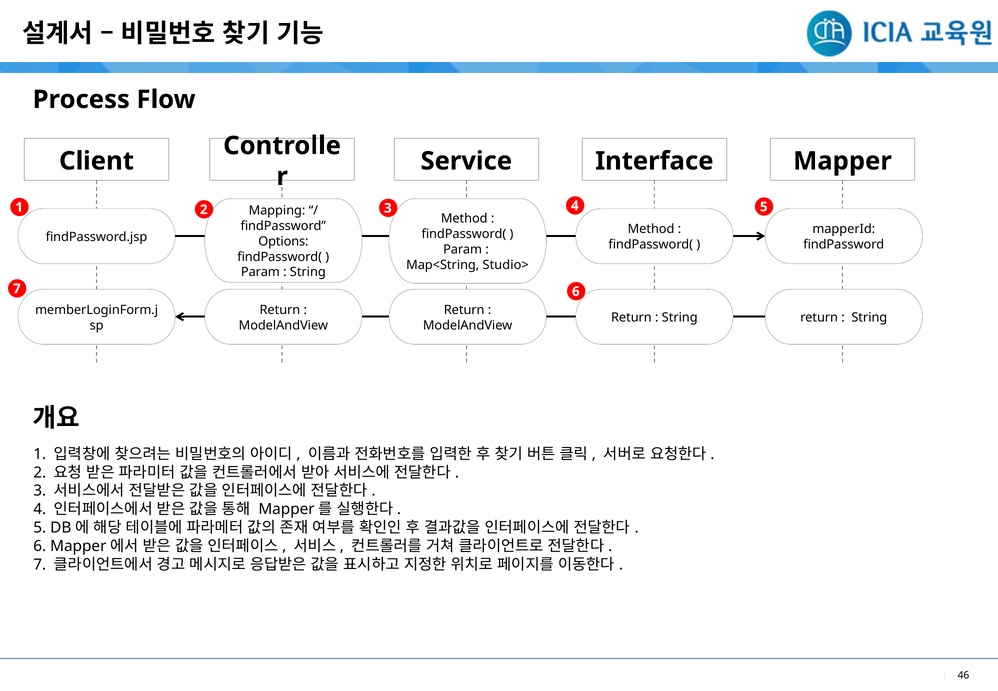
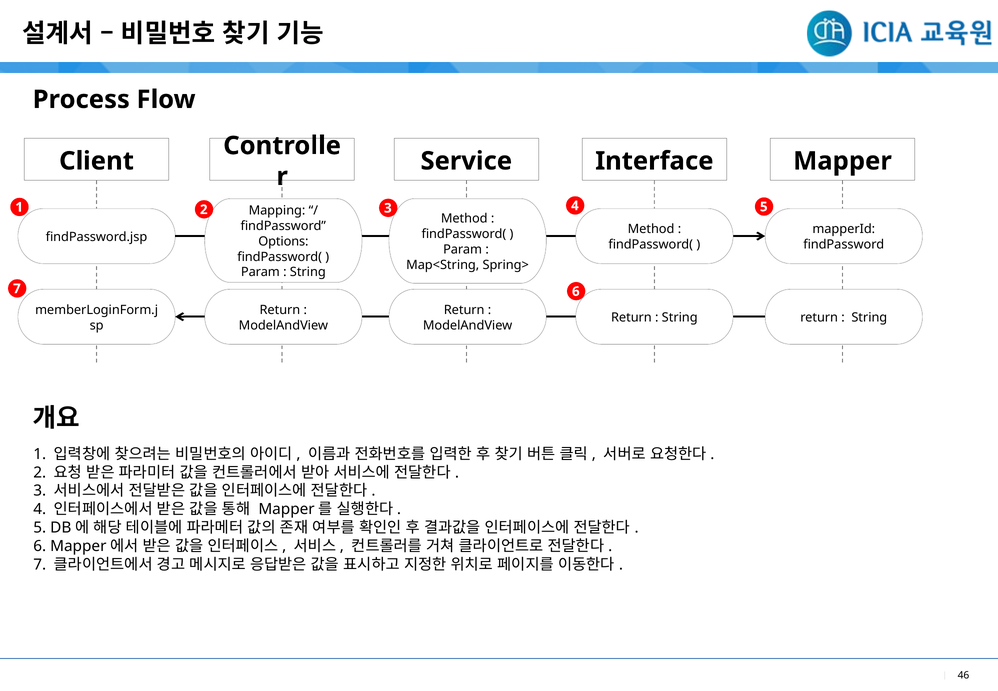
Studio>: Studio> -> Spring>
